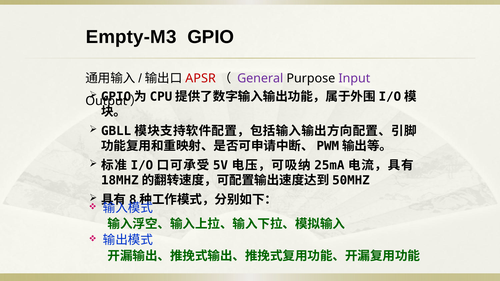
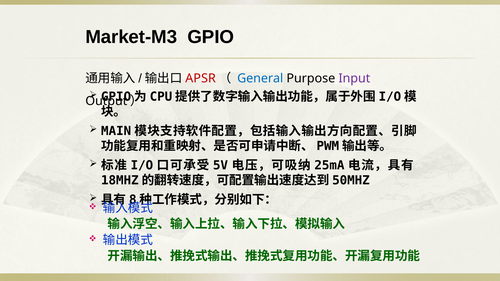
Empty-M3: Empty-M3 -> Market-M3
General colour: purple -> blue
GBLL: GBLL -> MAIN
